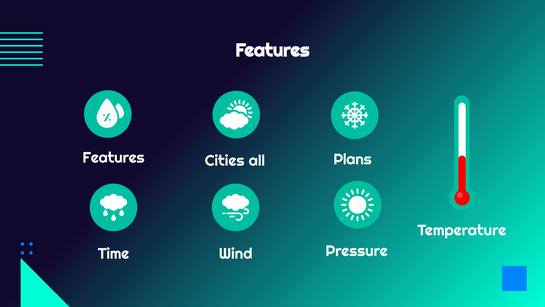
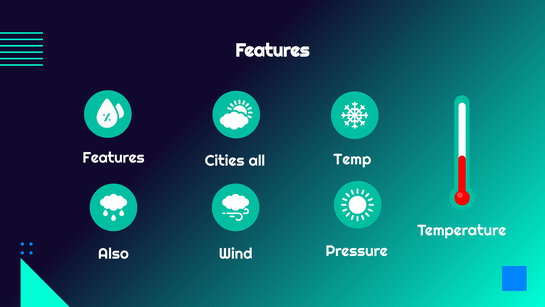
Plans: Plans -> Temp
Time: Time -> Also
